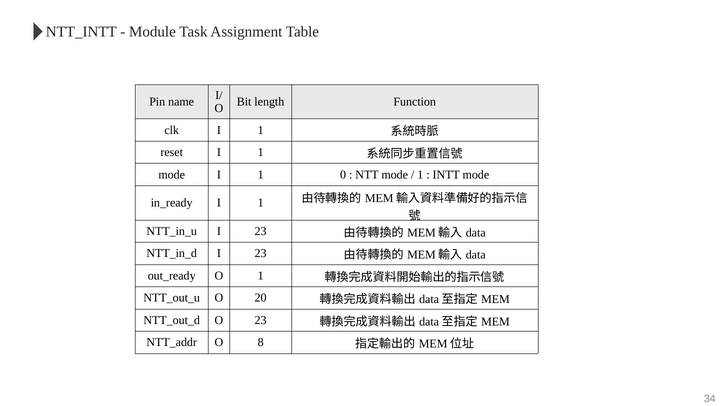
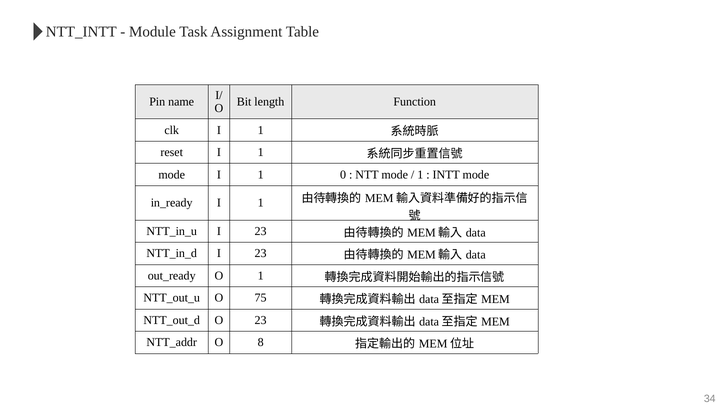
20: 20 -> 75
